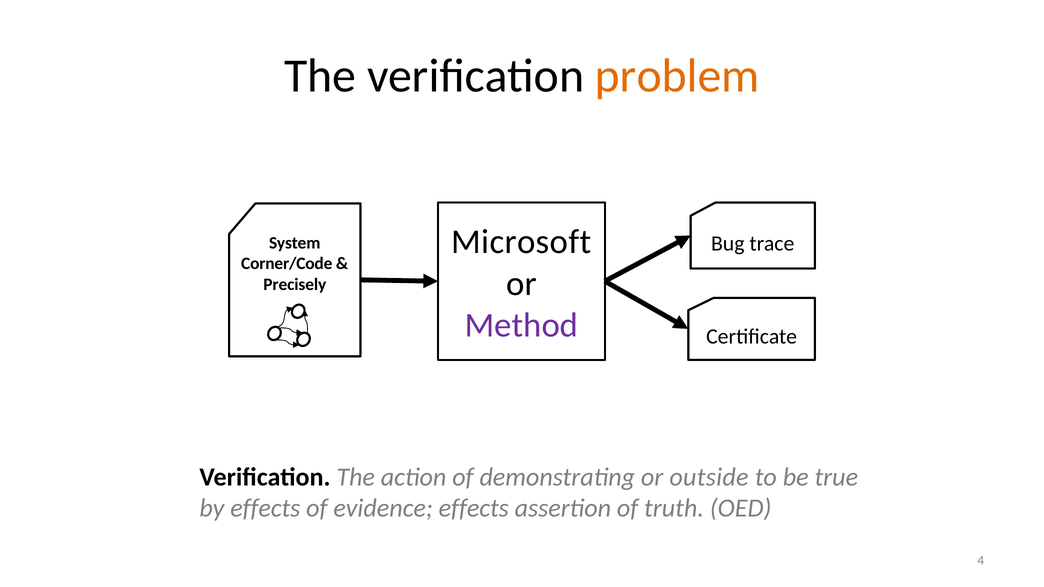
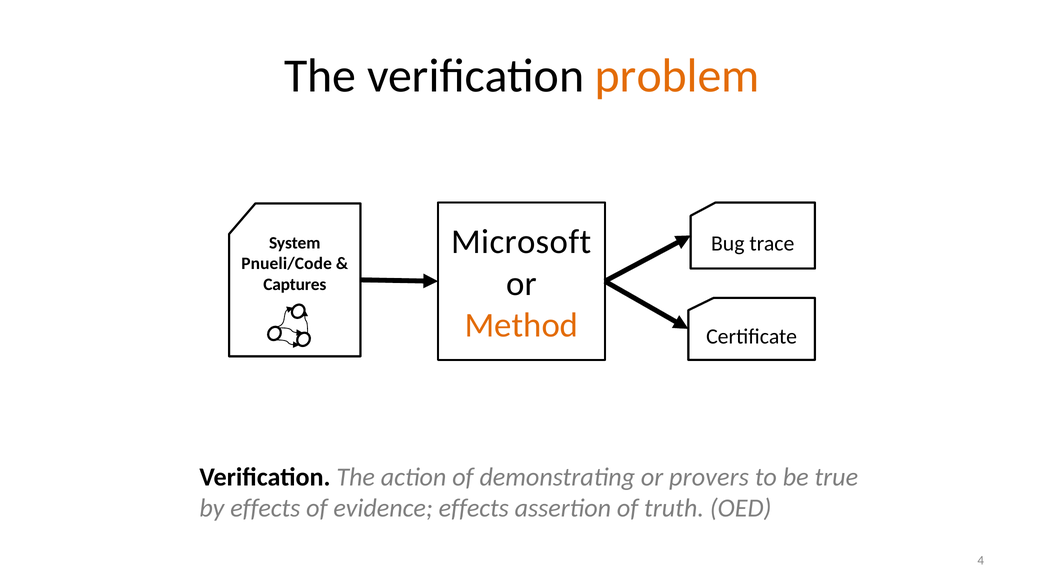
Corner/Code: Corner/Code -> Pnueli/Code
Precisely: Precisely -> Captures
Method colour: purple -> orange
outside: outside -> provers
